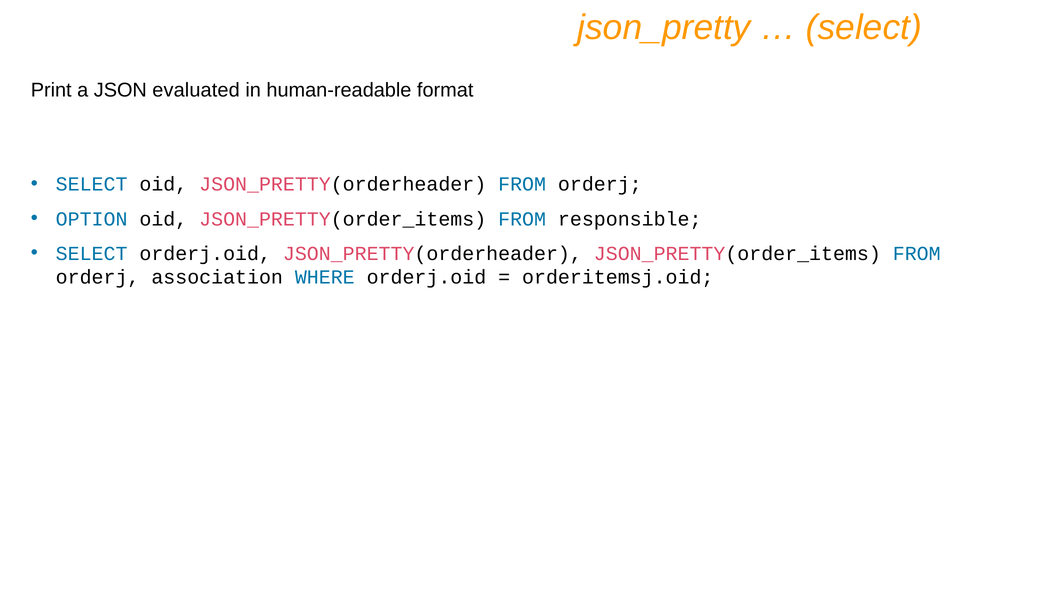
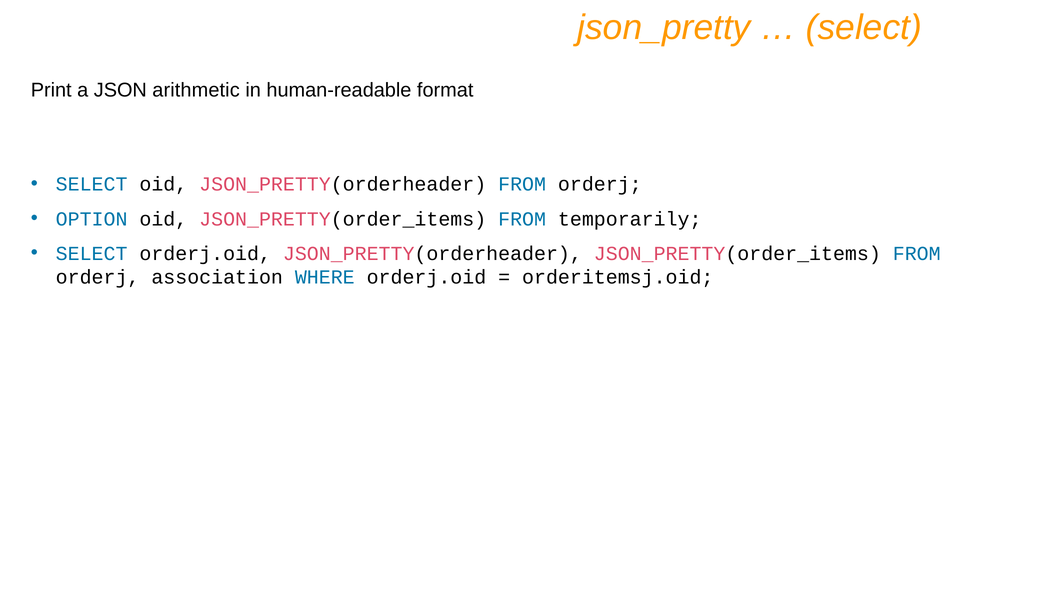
evaluated: evaluated -> arithmetic
responsible: responsible -> temporarily
